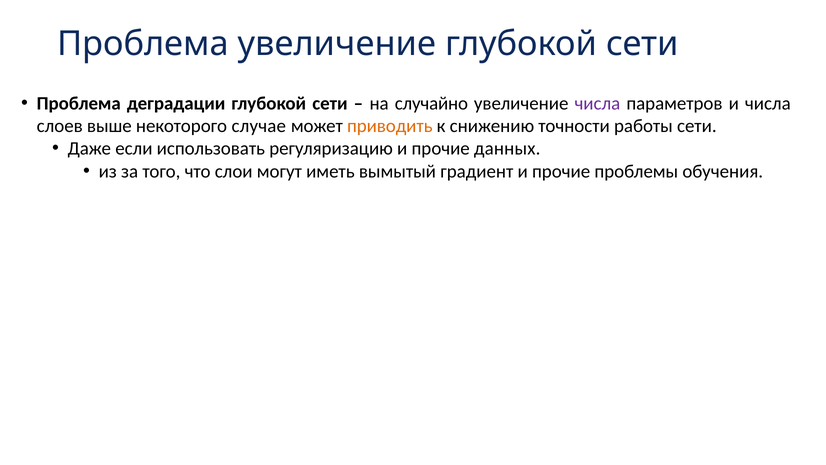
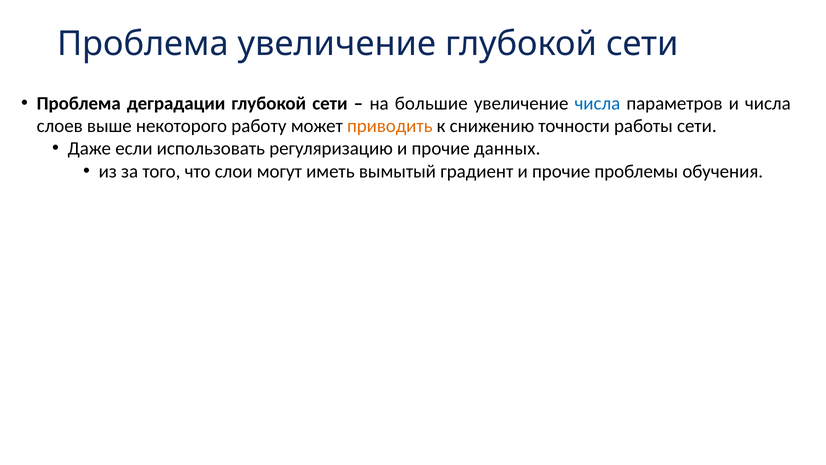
случайно: случайно -> большие
числа at (597, 103) colour: purple -> blue
случае: случае -> работу
